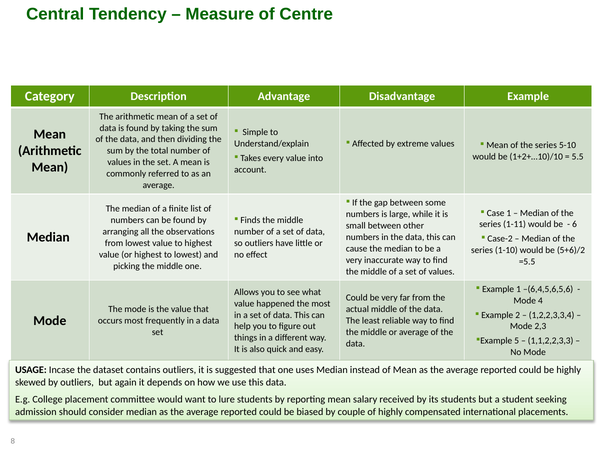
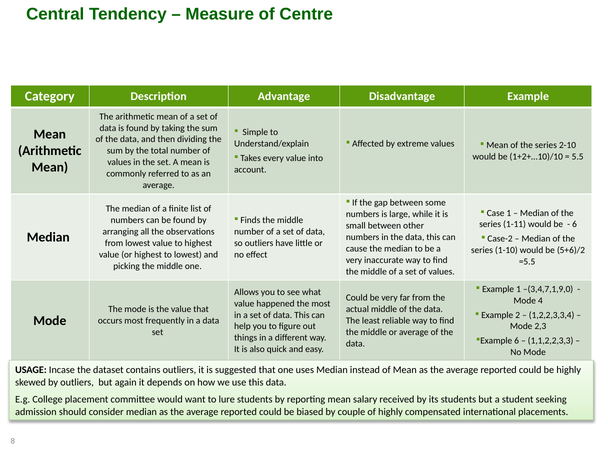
5-10: 5-10 -> 2-10
–(6,4,5,6,5,6: –(6,4,5,6,5,6 -> –(3,4,7,1,9,0
5 at (517, 341): 5 -> 6
